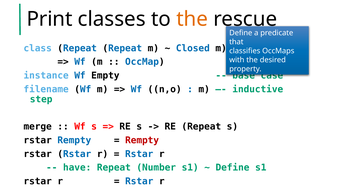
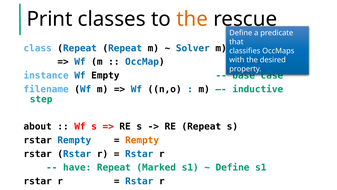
Closed: Closed -> Solver
merge: merge -> about
Rempty at (142, 140) colour: red -> orange
Number: Number -> Marked
